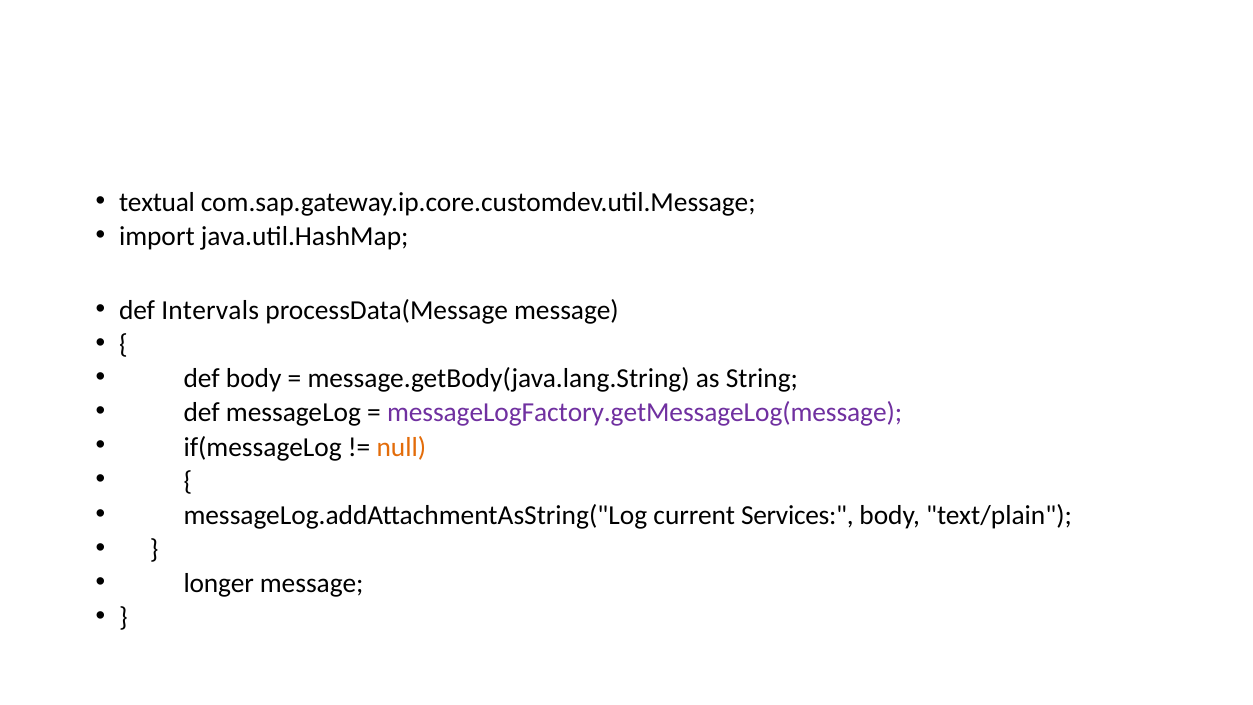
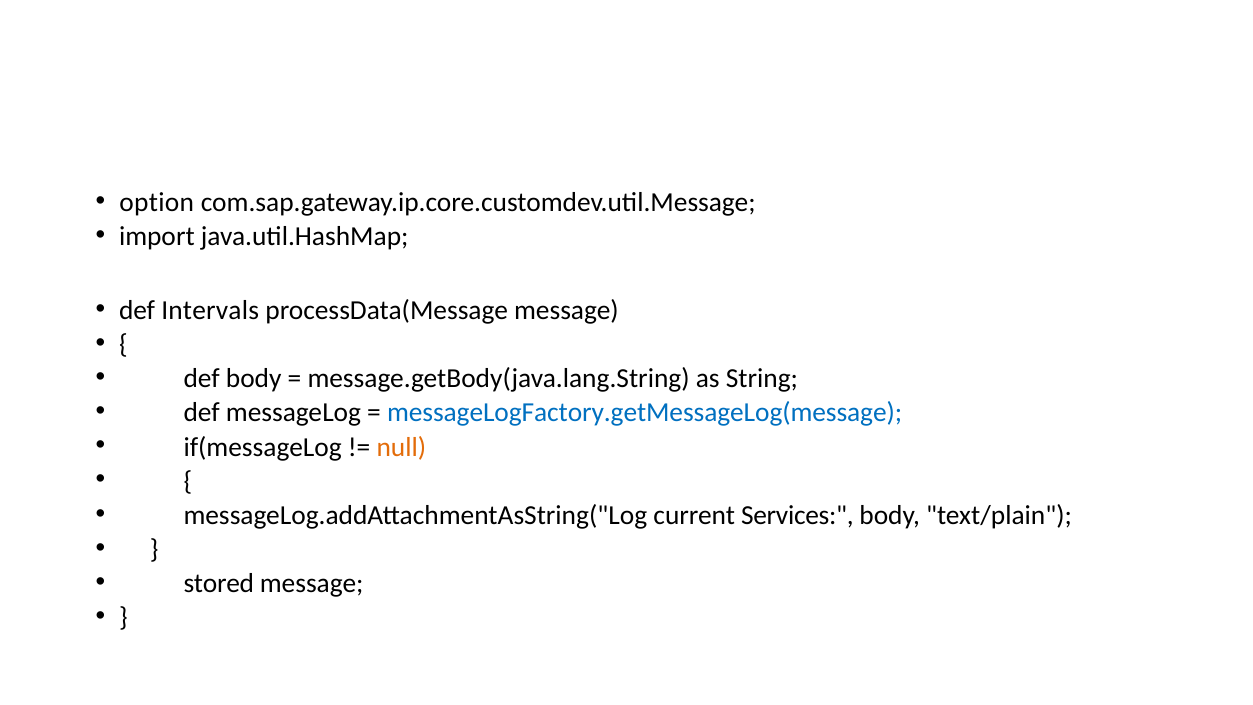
textual: textual -> option
messageLogFactory.getMessageLog(message colour: purple -> blue
longer: longer -> stored
